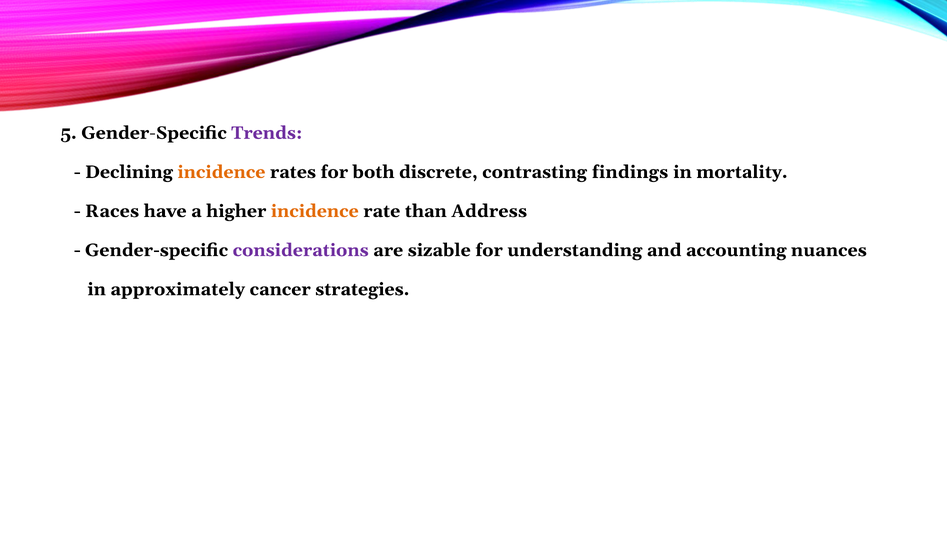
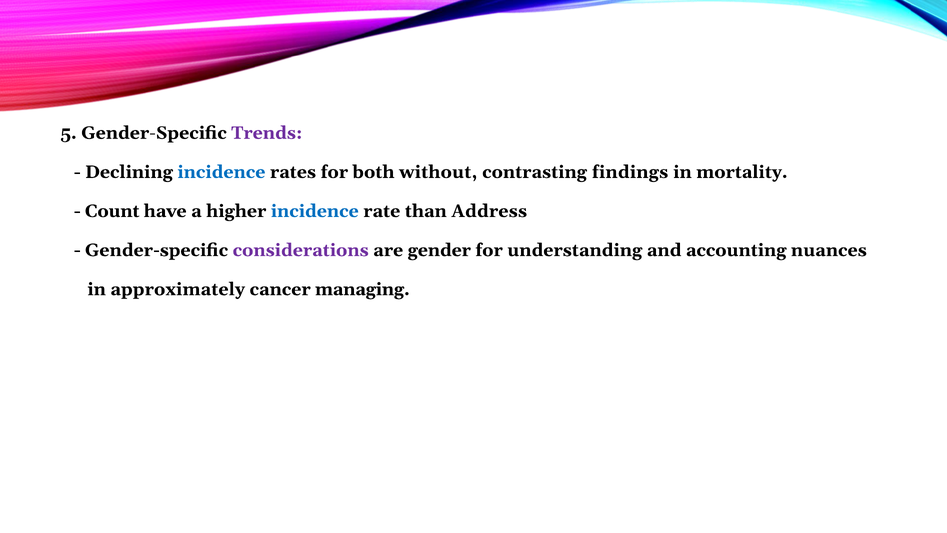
incidence at (221, 172) colour: orange -> blue
discrete: discrete -> without
Races: Races -> Count
incidence at (315, 211) colour: orange -> blue
sizable: sizable -> gender
strategies: strategies -> managing
